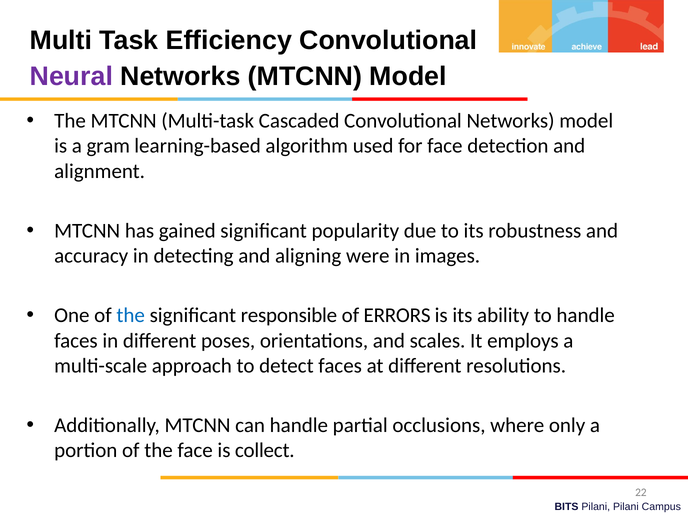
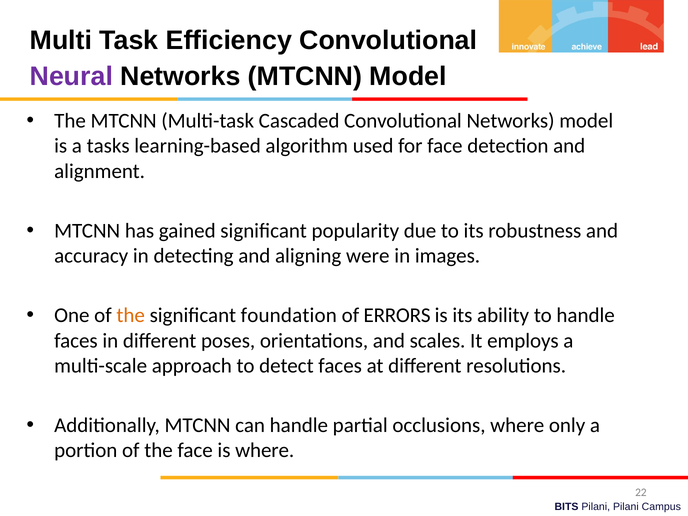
gram: gram -> tasks
the at (131, 315) colour: blue -> orange
responsible: responsible -> foundation
is collect: collect -> where
